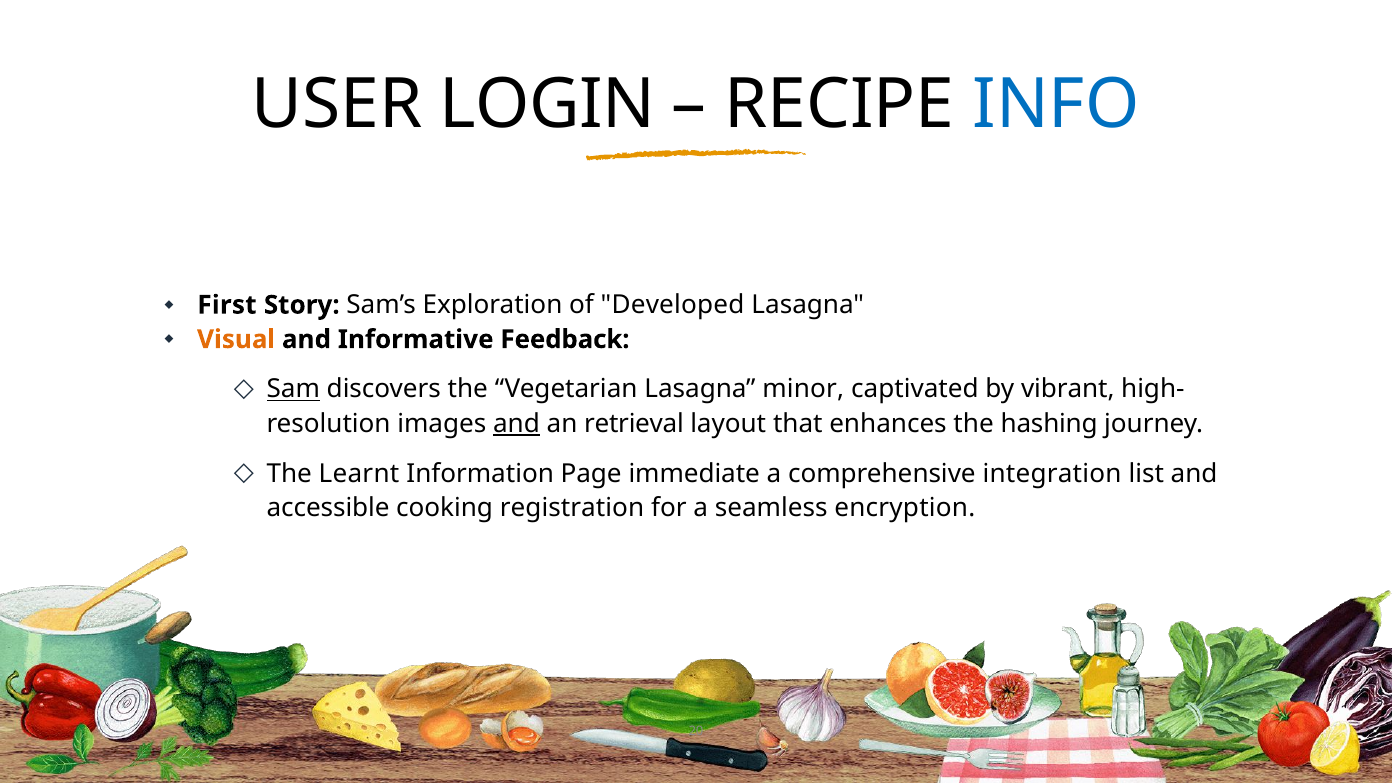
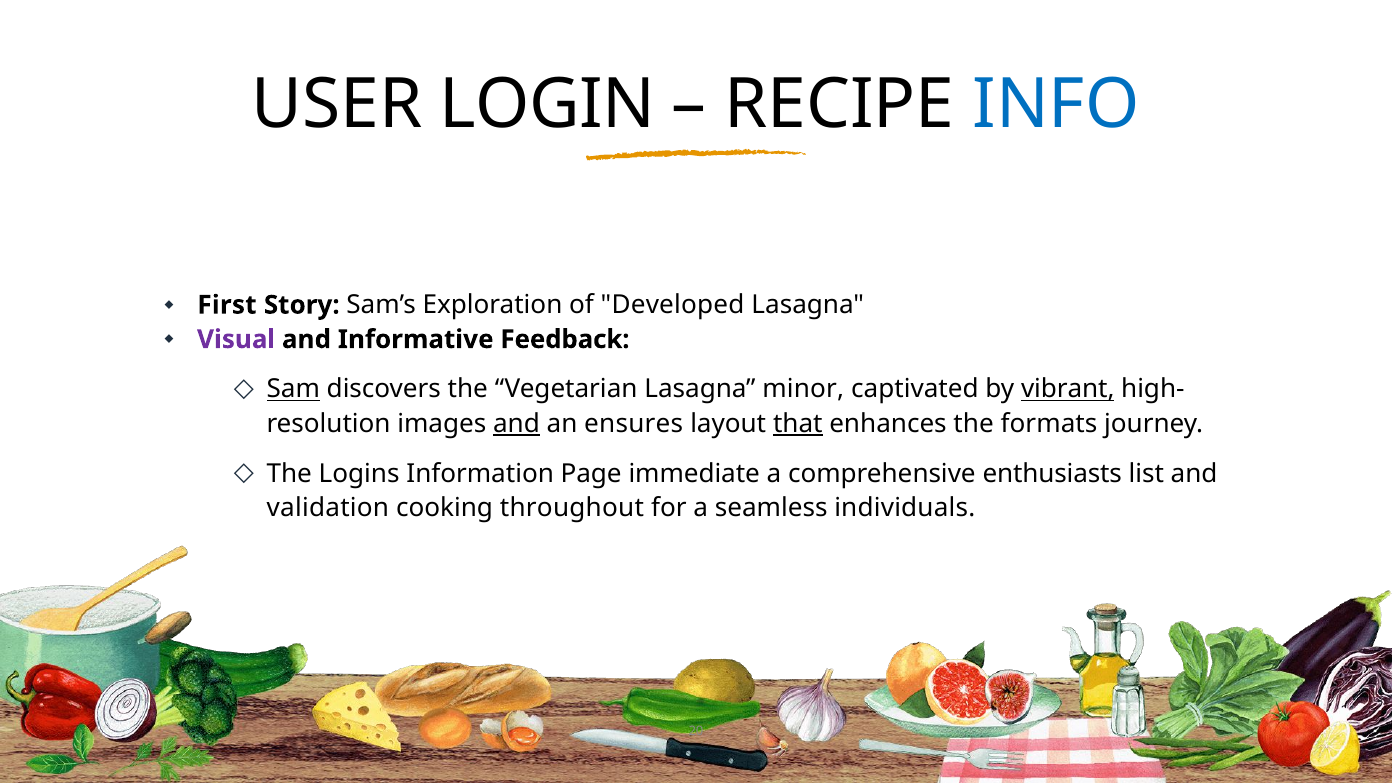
Visual colour: orange -> purple
vibrant underline: none -> present
retrieval: retrieval -> ensures
that underline: none -> present
hashing: hashing -> formats
Learnt: Learnt -> Logins
integration: integration -> enthusiasts
accessible: accessible -> validation
registration: registration -> throughout
encryption: encryption -> individuals
